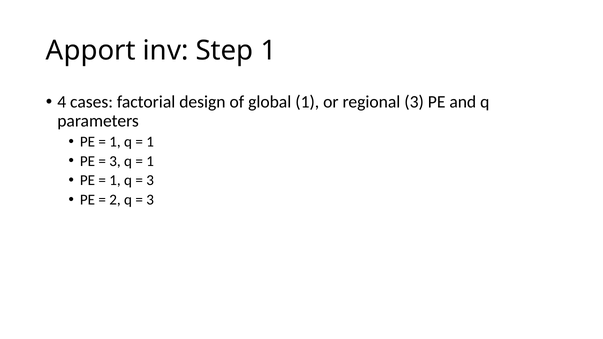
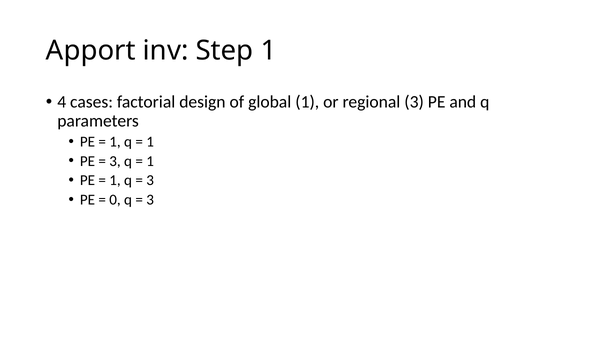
2: 2 -> 0
